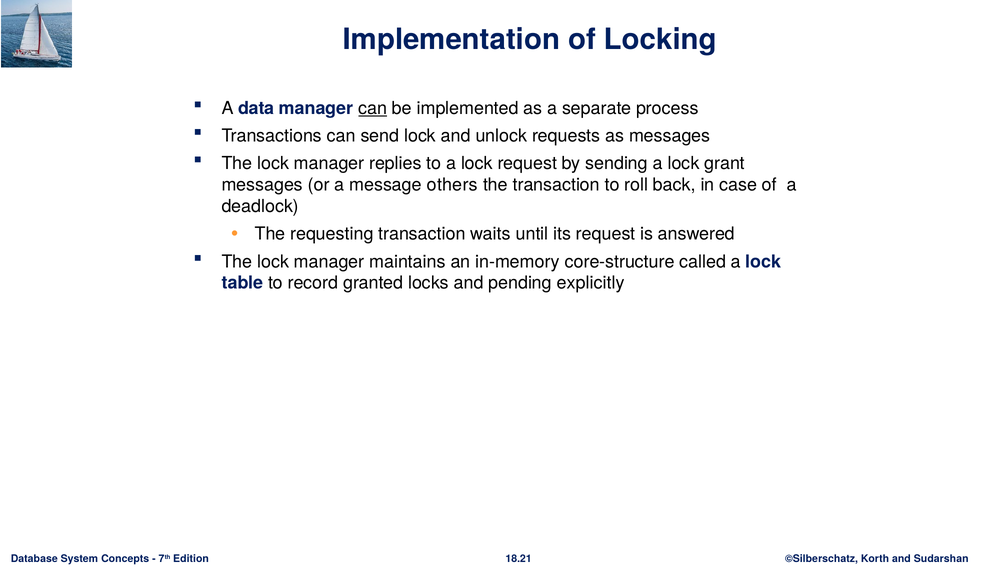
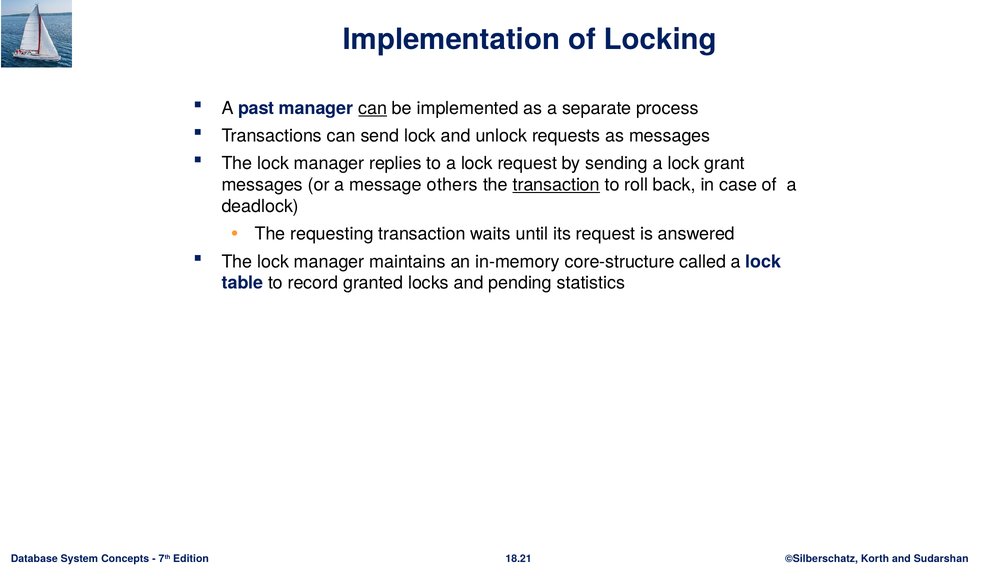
data: data -> past
transaction at (556, 185) underline: none -> present
explicitly: explicitly -> statistics
